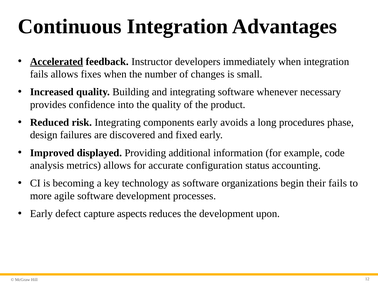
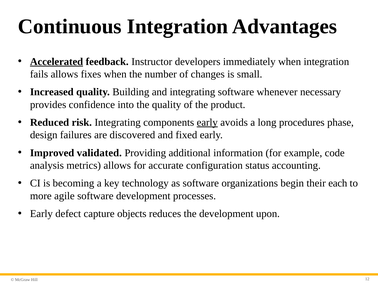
early at (207, 123) underline: none -> present
displayed: displayed -> validated
their fails: fails -> each
aspects: aspects -> objects
